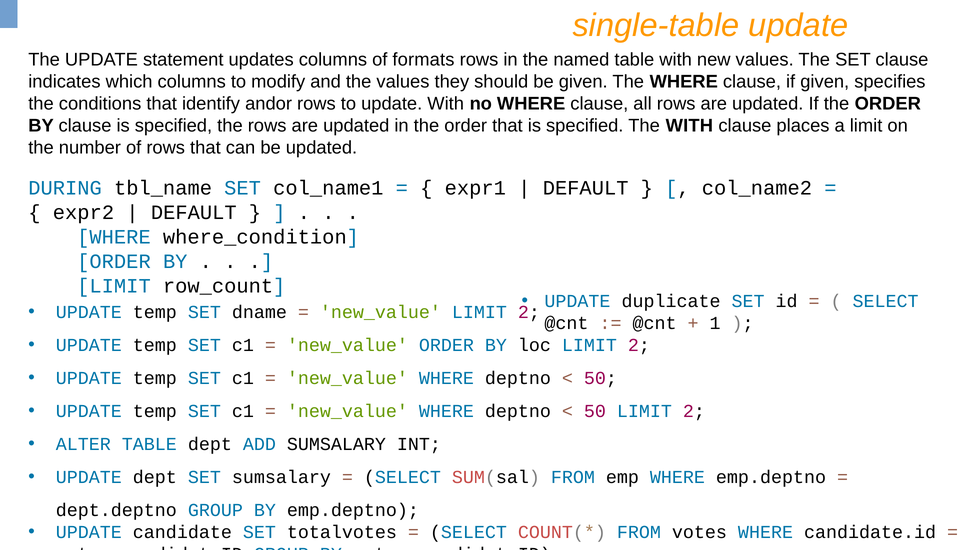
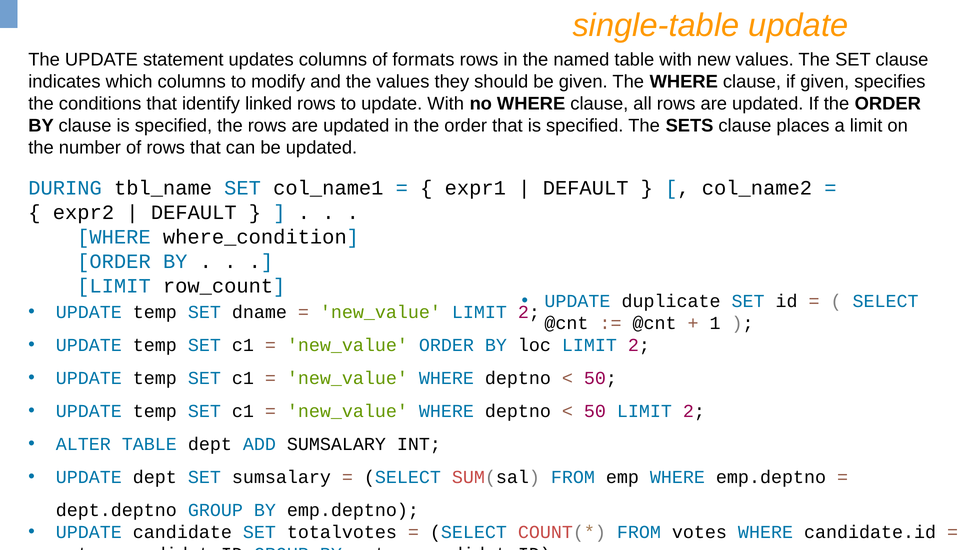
andor: andor -> linked
The WITH: WITH -> SETS
